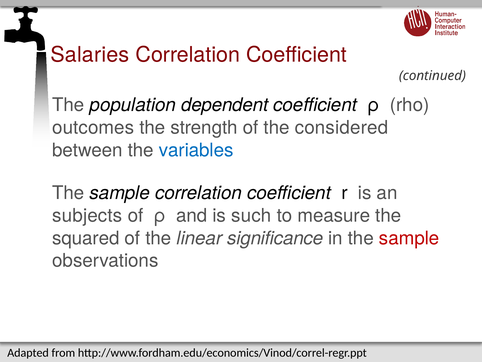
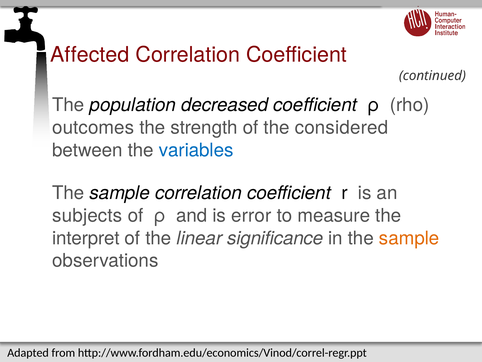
Salaries: Salaries -> Affected
dependent: dependent -> decreased
such: such -> error
squared: squared -> interpret
sample at (409, 238) colour: red -> orange
